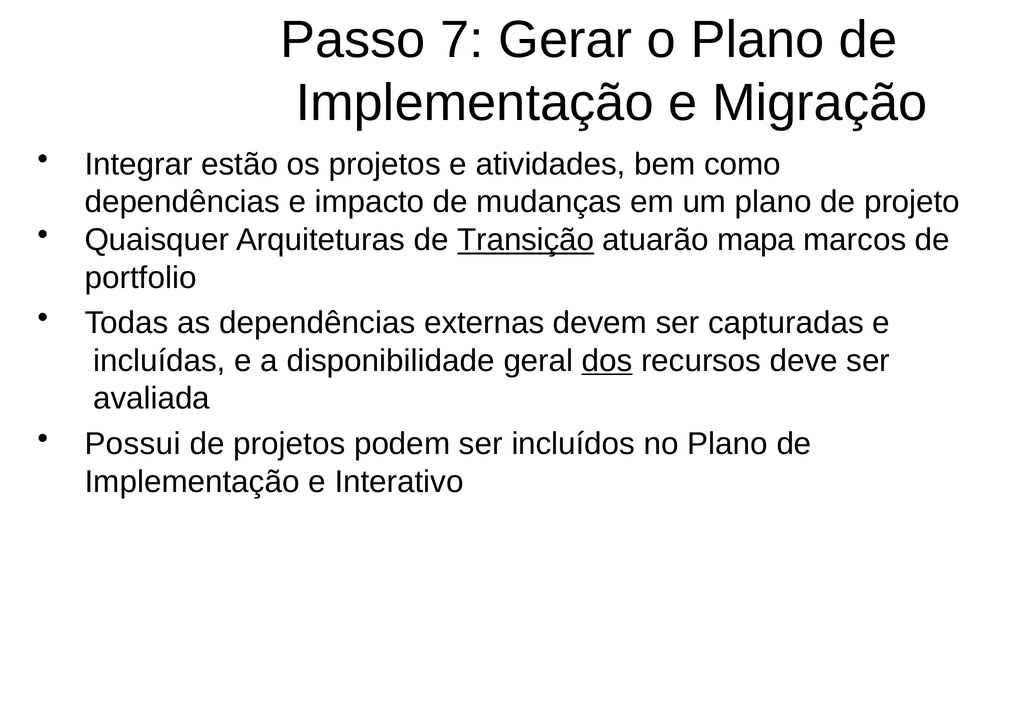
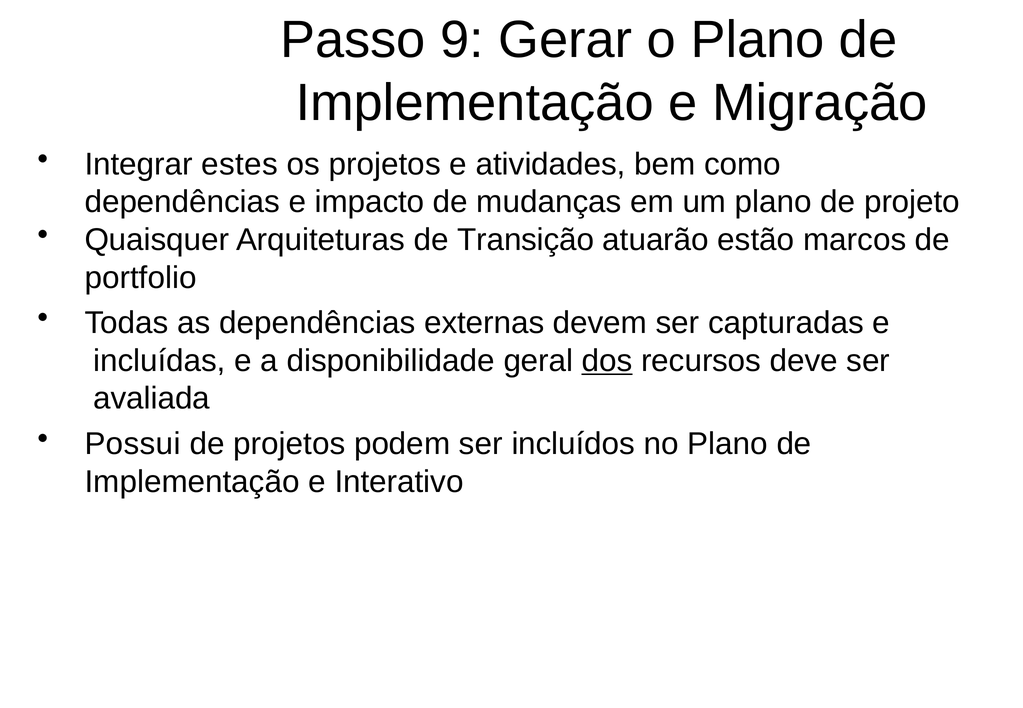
7: 7 -> 9
estão: estão -> estes
Transição underline: present -> none
mapa: mapa -> estão
